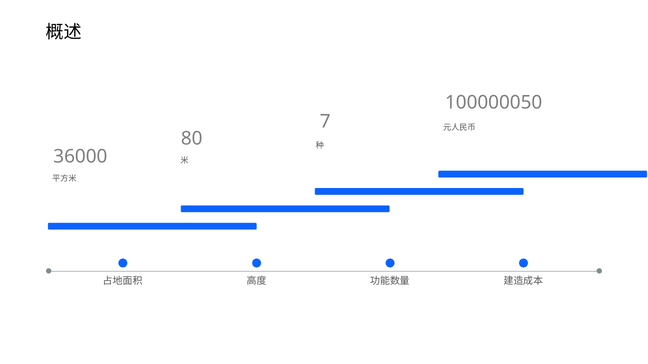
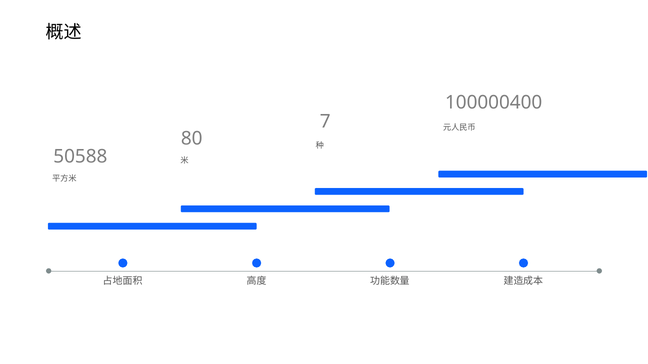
100000050: 100000050 -> 100000400
36000: 36000 -> 50588
